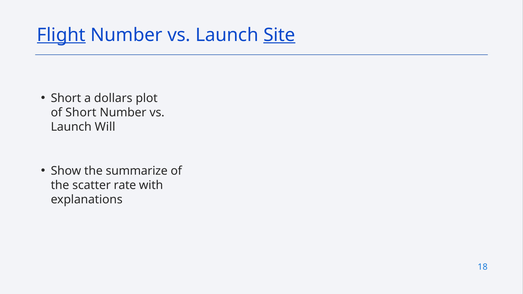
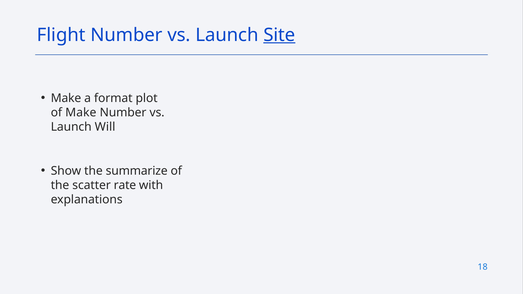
Flight underline: present -> none
Short at (66, 98): Short -> Make
dollars: dollars -> format
of Short: Short -> Make
